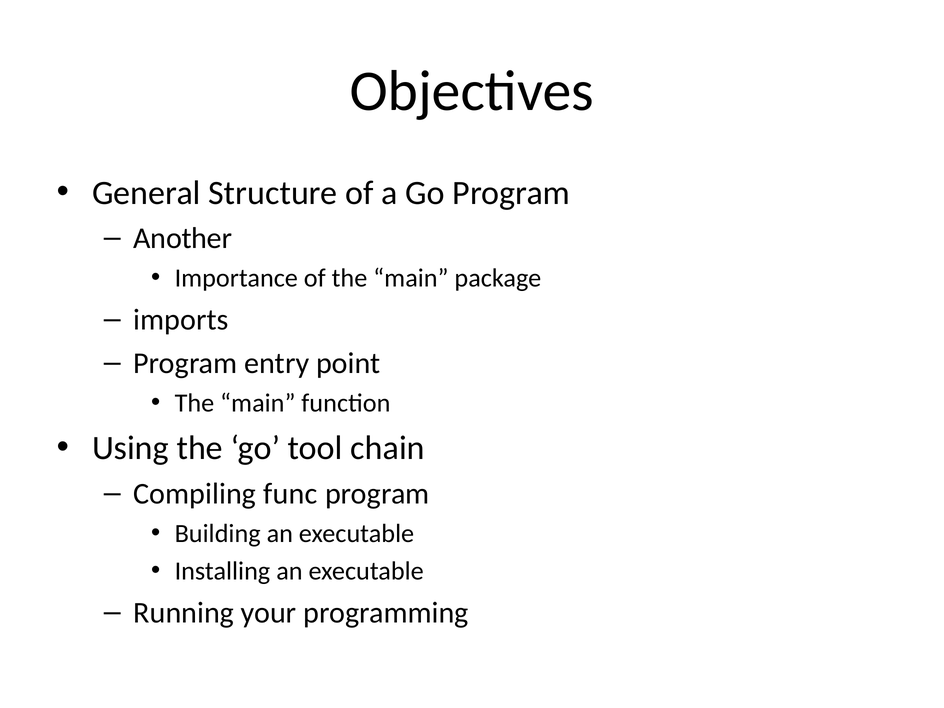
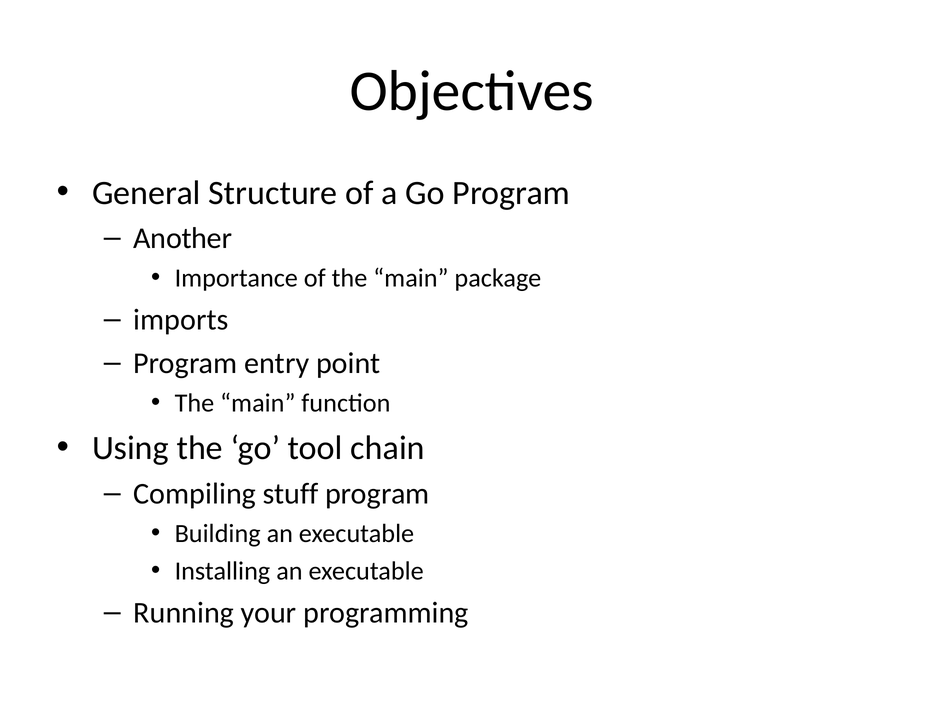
func: func -> stuff
